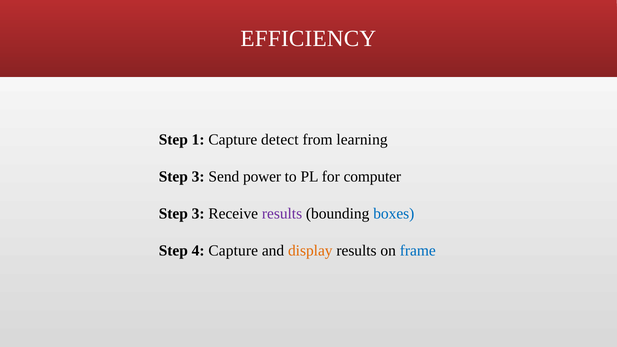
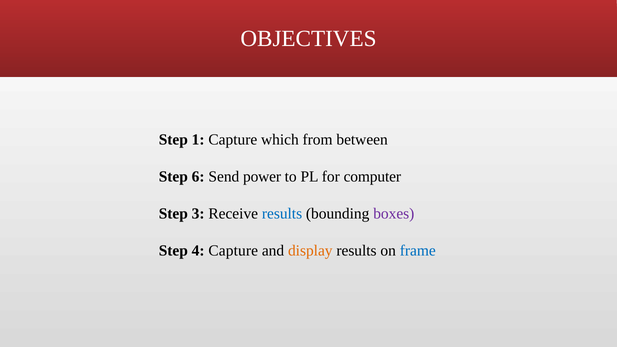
EFFICIENCY: EFFICIENCY -> OBJECTIVES
detect: detect -> which
learning: learning -> between
3 at (198, 177): 3 -> 6
results at (282, 214) colour: purple -> blue
boxes colour: blue -> purple
